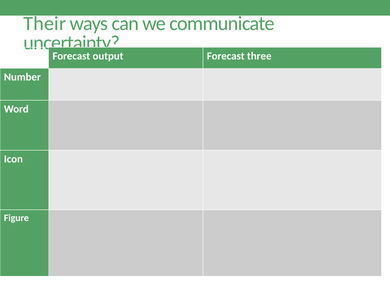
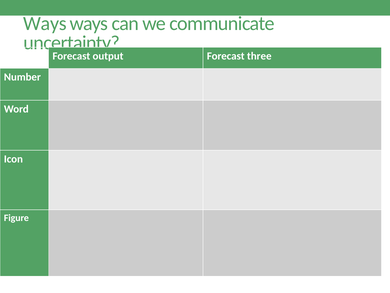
Their at (45, 23): Their -> Ways
